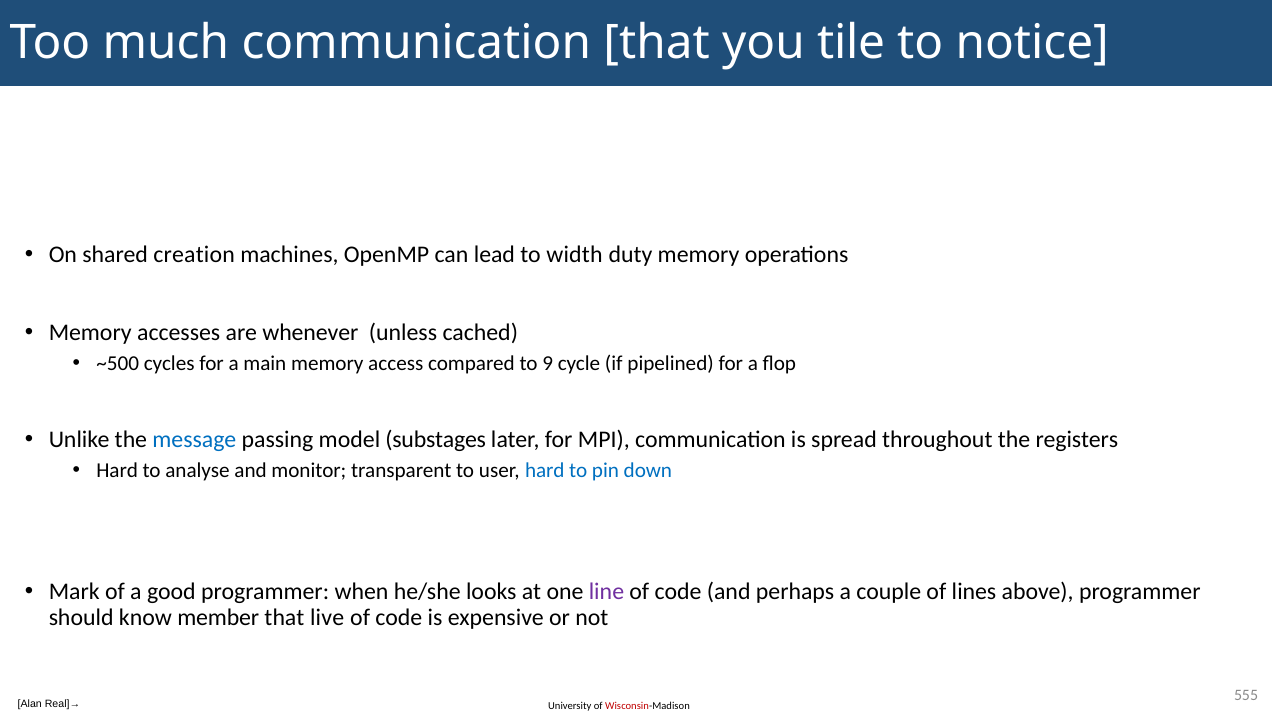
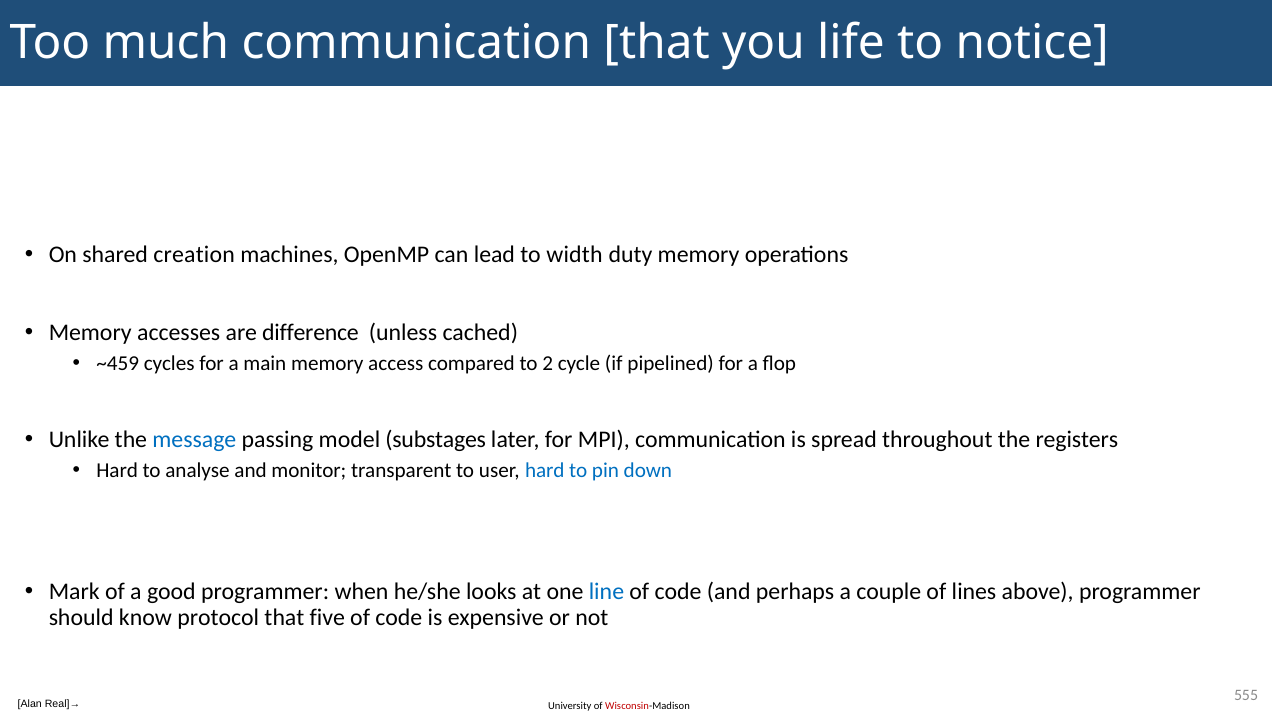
tile: tile -> life
whenever: whenever -> difference
~500: ~500 -> ~459
9: 9 -> 2
line colour: purple -> blue
member: member -> protocol
live: live -> five
